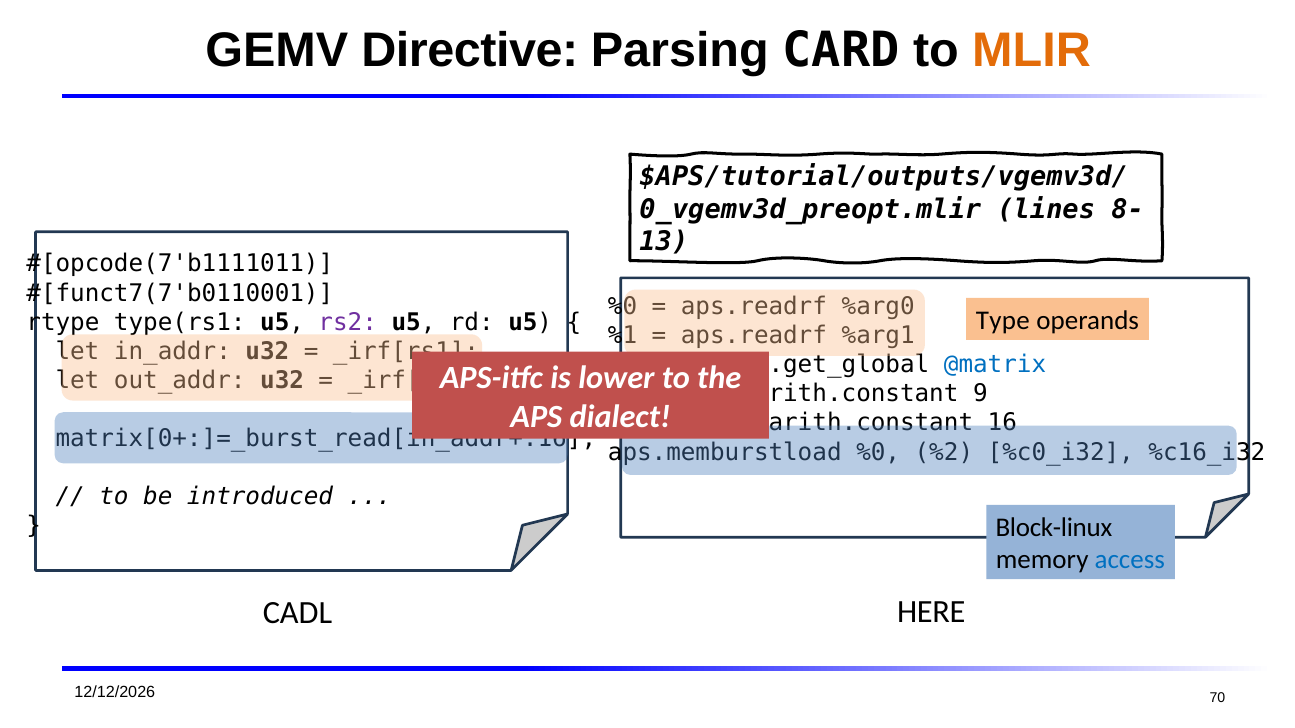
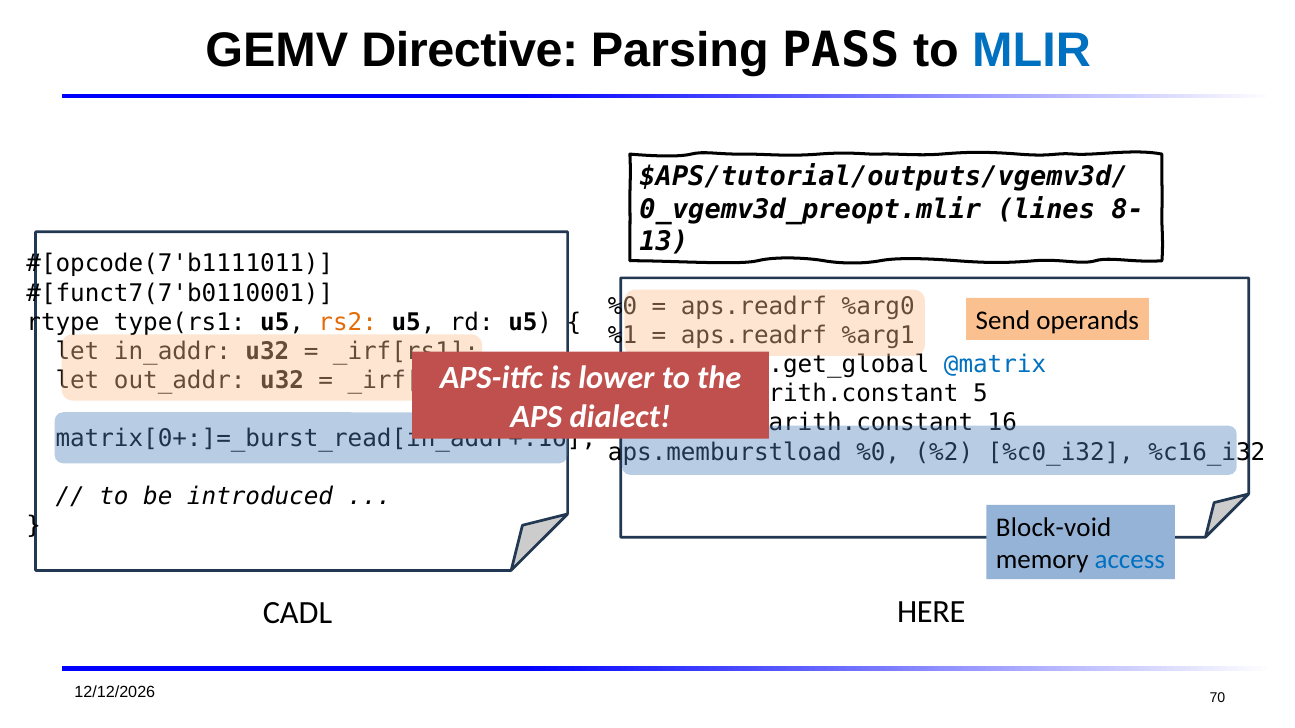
CARD: CARD -> PASS
MLIR colour: orange -> blue
Type: Type -> Send
rs2 colour: purple -> orange
9: 9 -> 5
Block-linux: Block-linux -> Block-void
